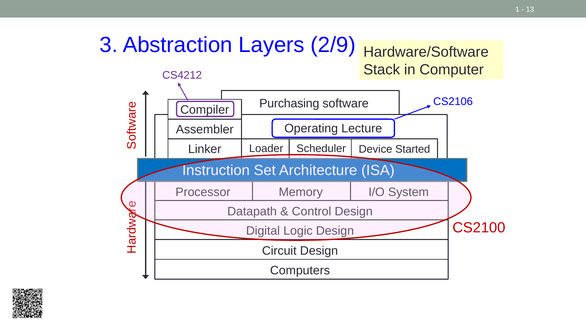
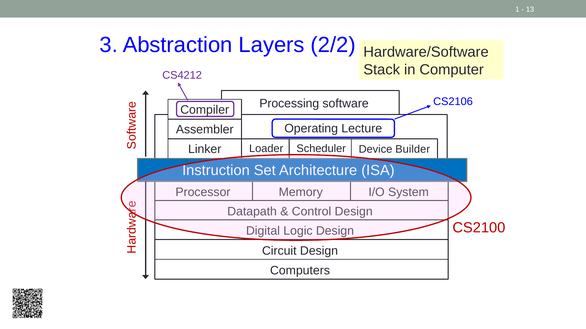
2/9: 2/9 -> 2/2
Purchasing: Purchasing -> Processing
Started: Started -> Builder
